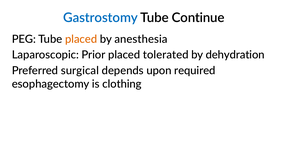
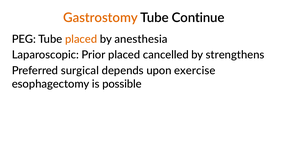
Gastrostomy colour: blue -> orange
tolerated: tolerated -> cancelled
dehydration: dehydration -> strengthens
required: required -> exercise
clothing: clothing -> possible
